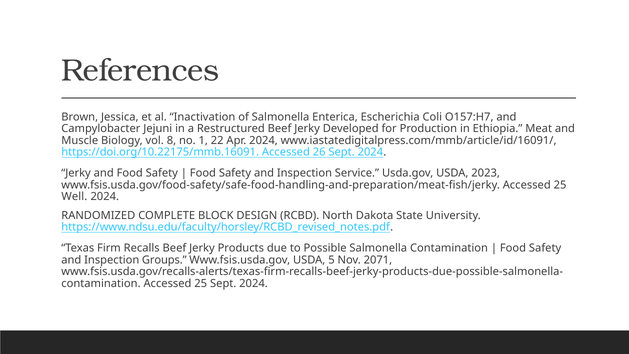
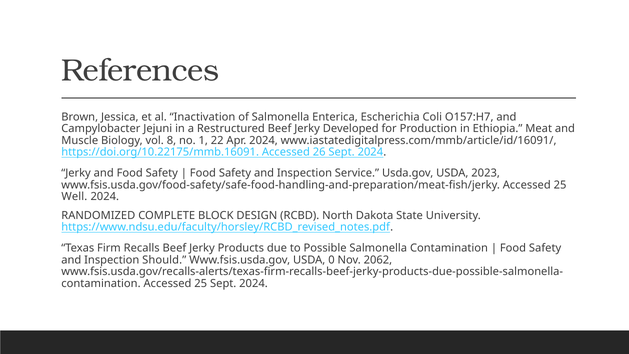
Groups: Groups -> Should
5: 5 -> 0
2071: 2071 -> 2062
